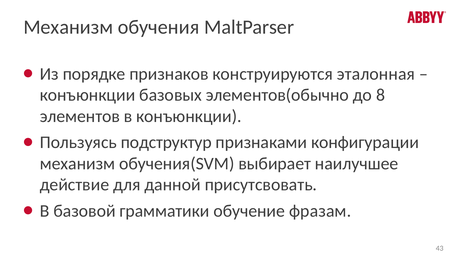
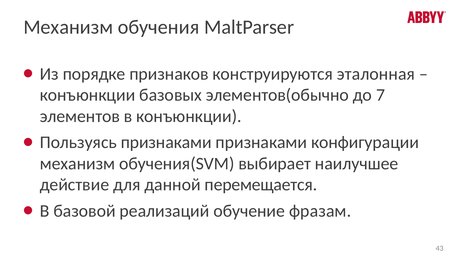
8: 8 -> 7
Пользуясь подструктур: подструктур -> признаками
присутсвовать: присутсвовать -> перемещается
грамматики: грамматики -> реализаций
